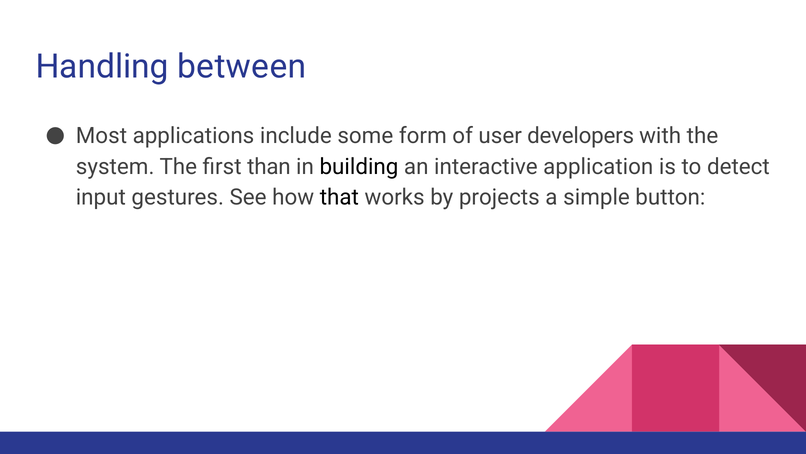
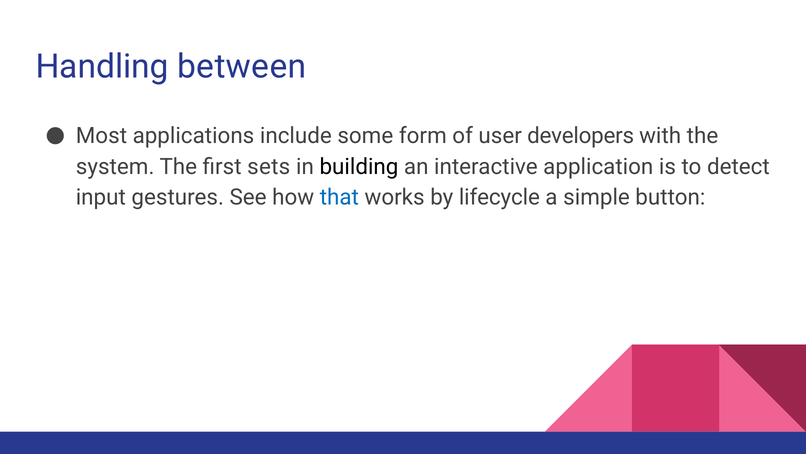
than: than -> sets
that colour: black -> blue
projects: projects -> lifecycle
